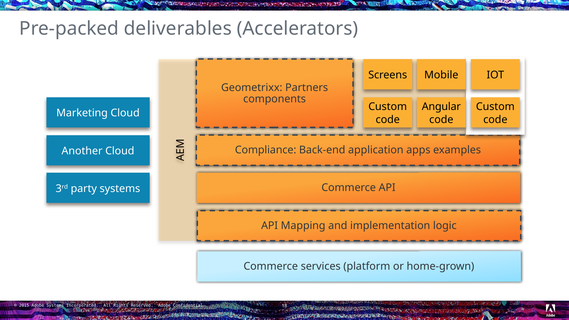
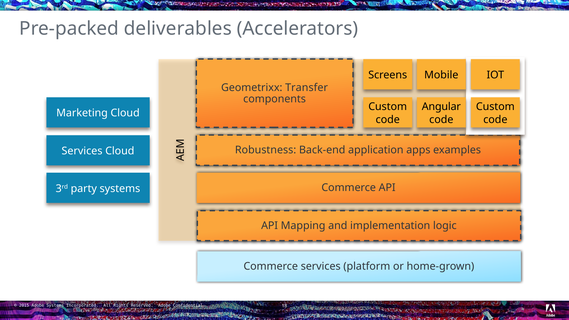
Partners: Partners -> Transfer
Compliance: Compliance -> Robustness
Another at (82, 151): Another -> Services
